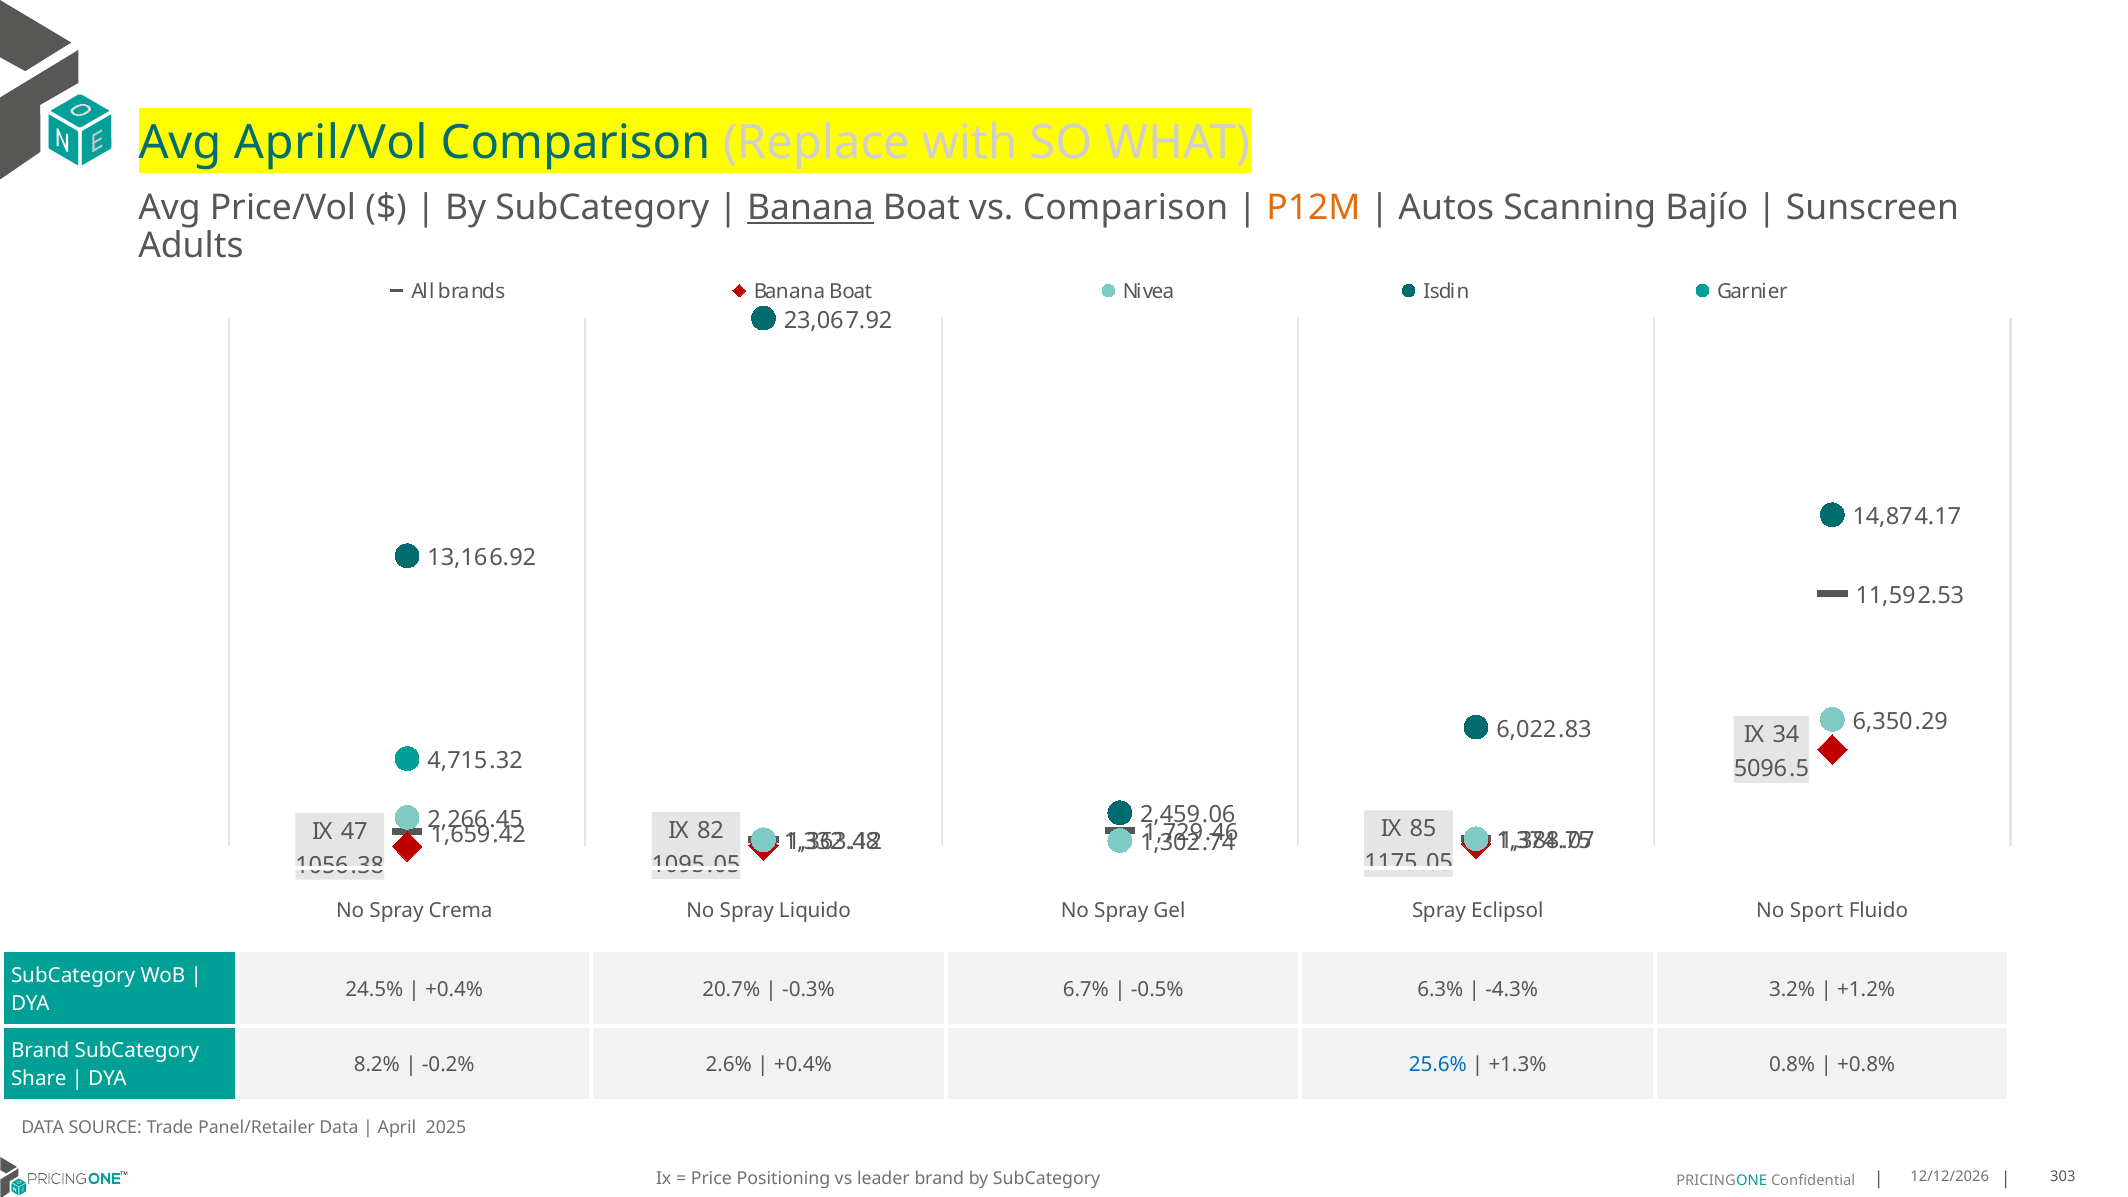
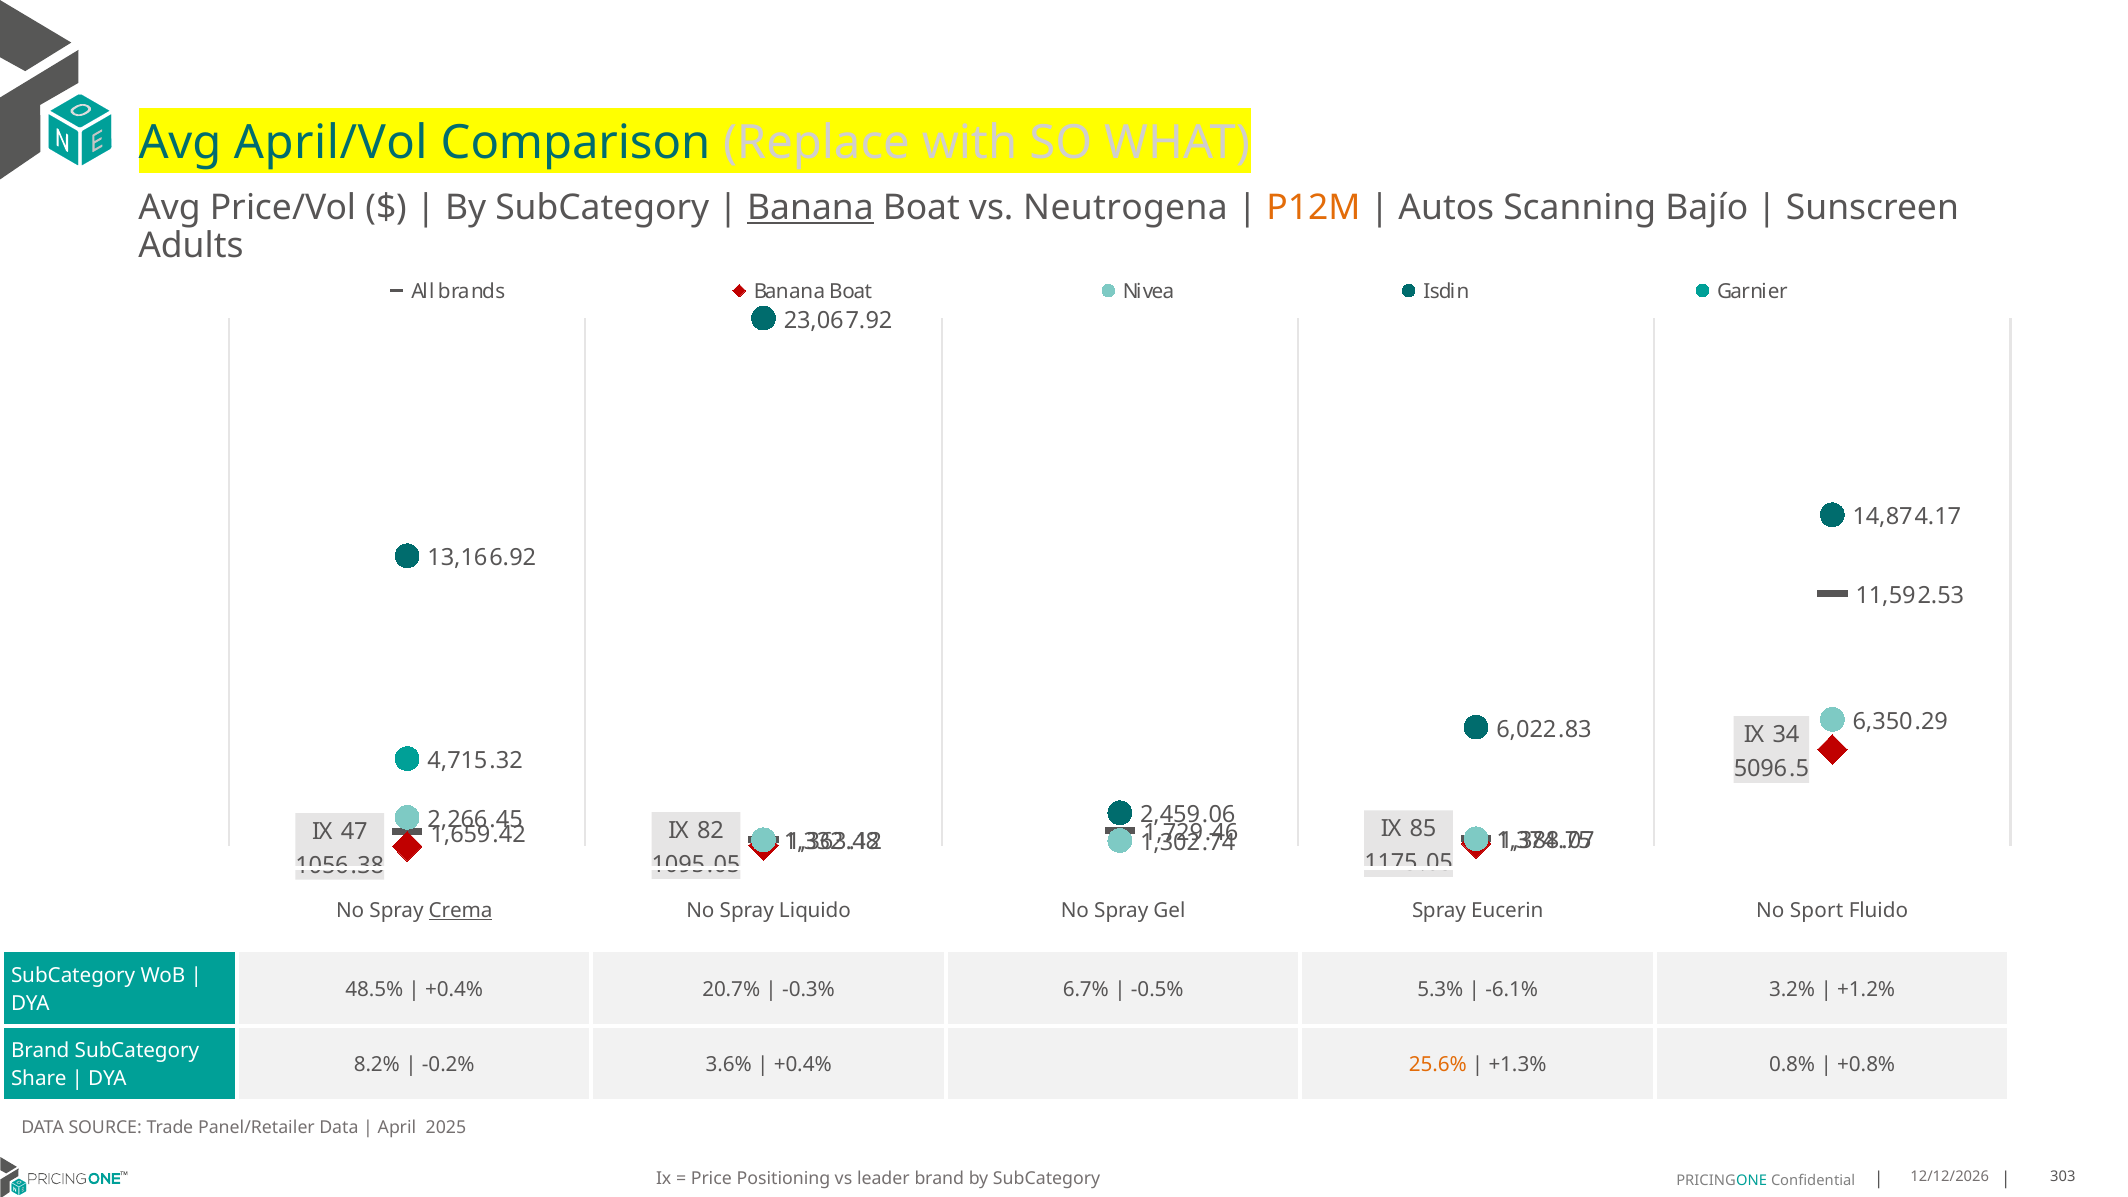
vs Comparison: Comparison -> Neutrogena
Crema underline: none -> present
Eclipsol: Eclipsol -> Eucerin
24.5%: 24.5% -> 48.5%
6.3%: 6.3% -> 5.3%
-4.3%: -4.3% -> -6.1%
2.6%: 2.6% -> 3.6%
25.6% colour: blue -> orange
